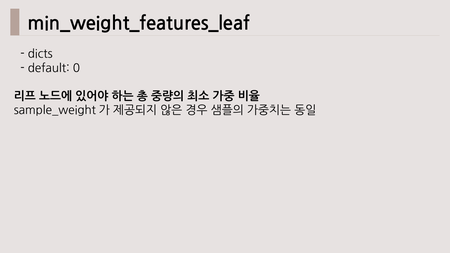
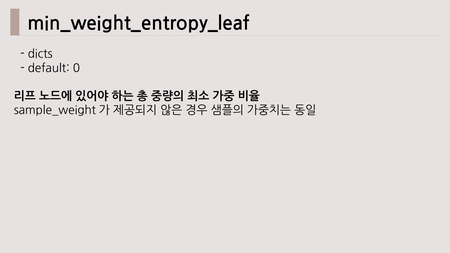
min_weight_features_leaf: min_weight_features_leaf -> min_weight_entropy_leaf
